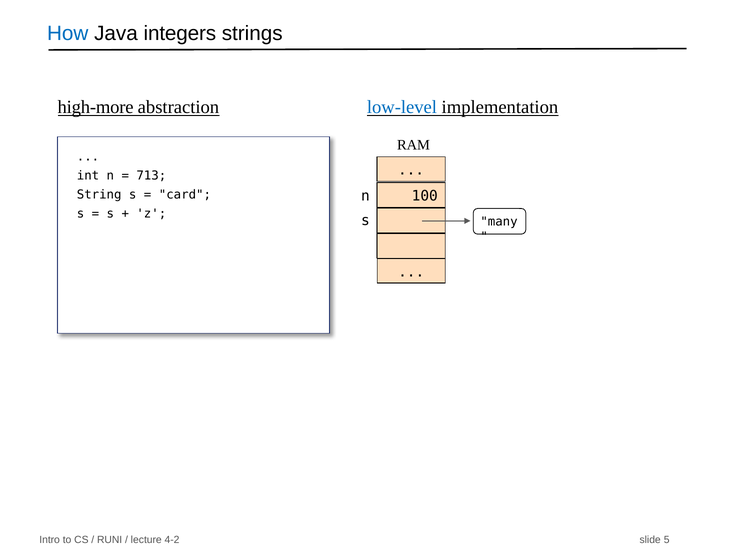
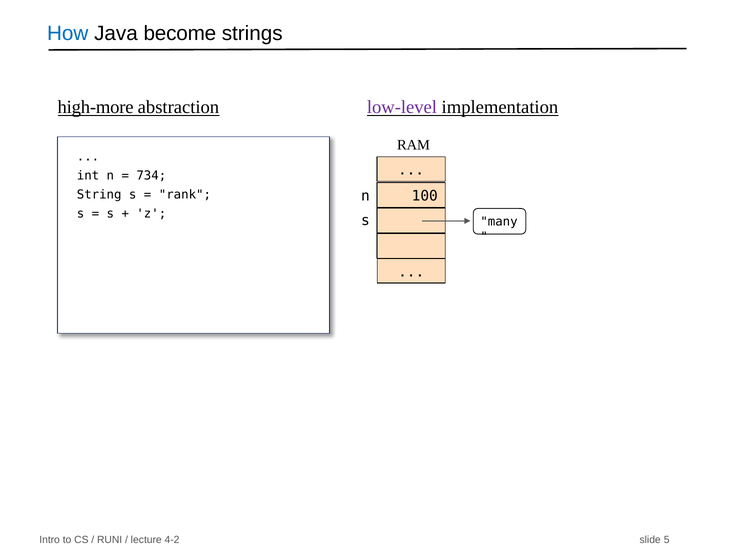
integers: integers -> become
low-level colour: blue -> purple
713: 713 -> 734
card: card -> rank
